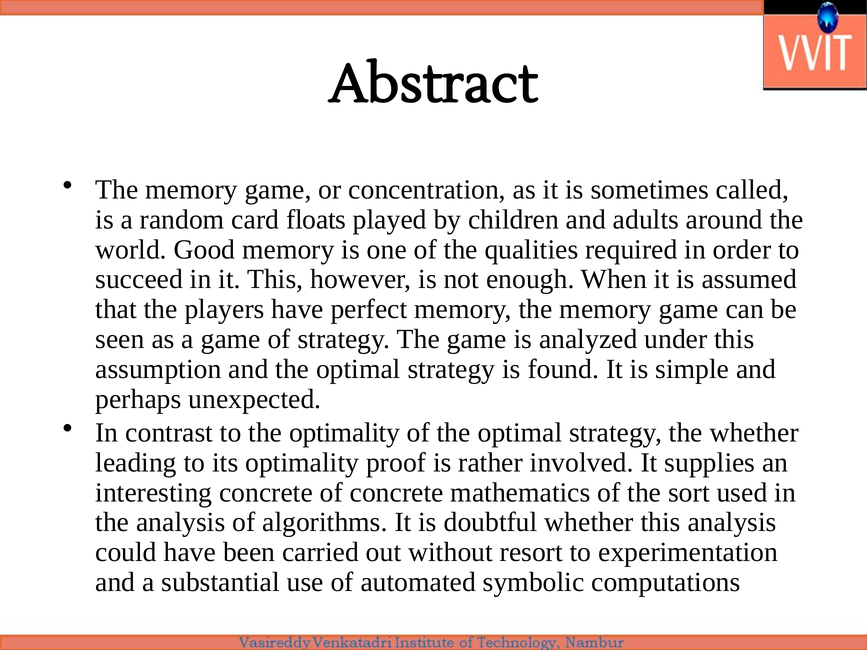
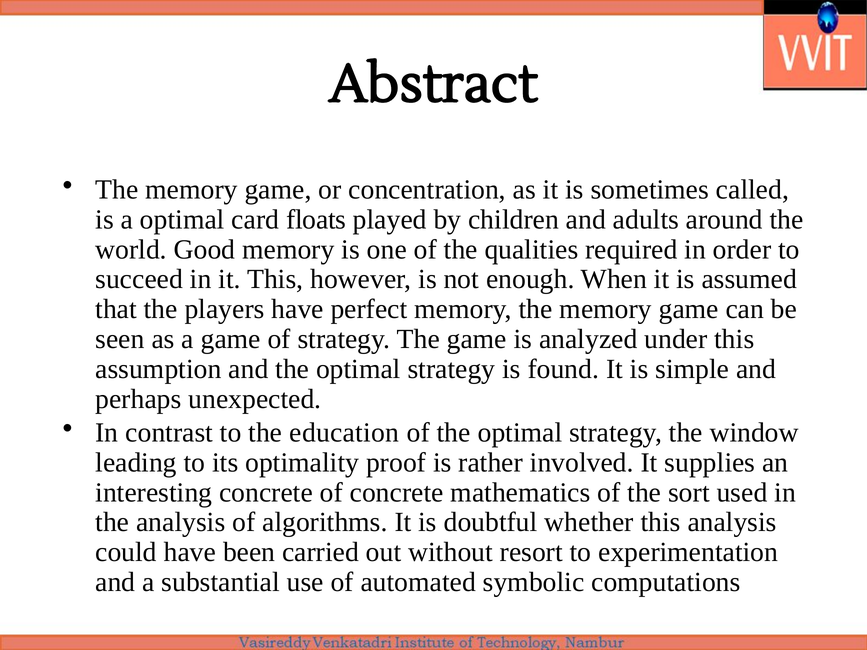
a random: random -> optimal
the optimality: optimality -> education
the whether: whether -> window
